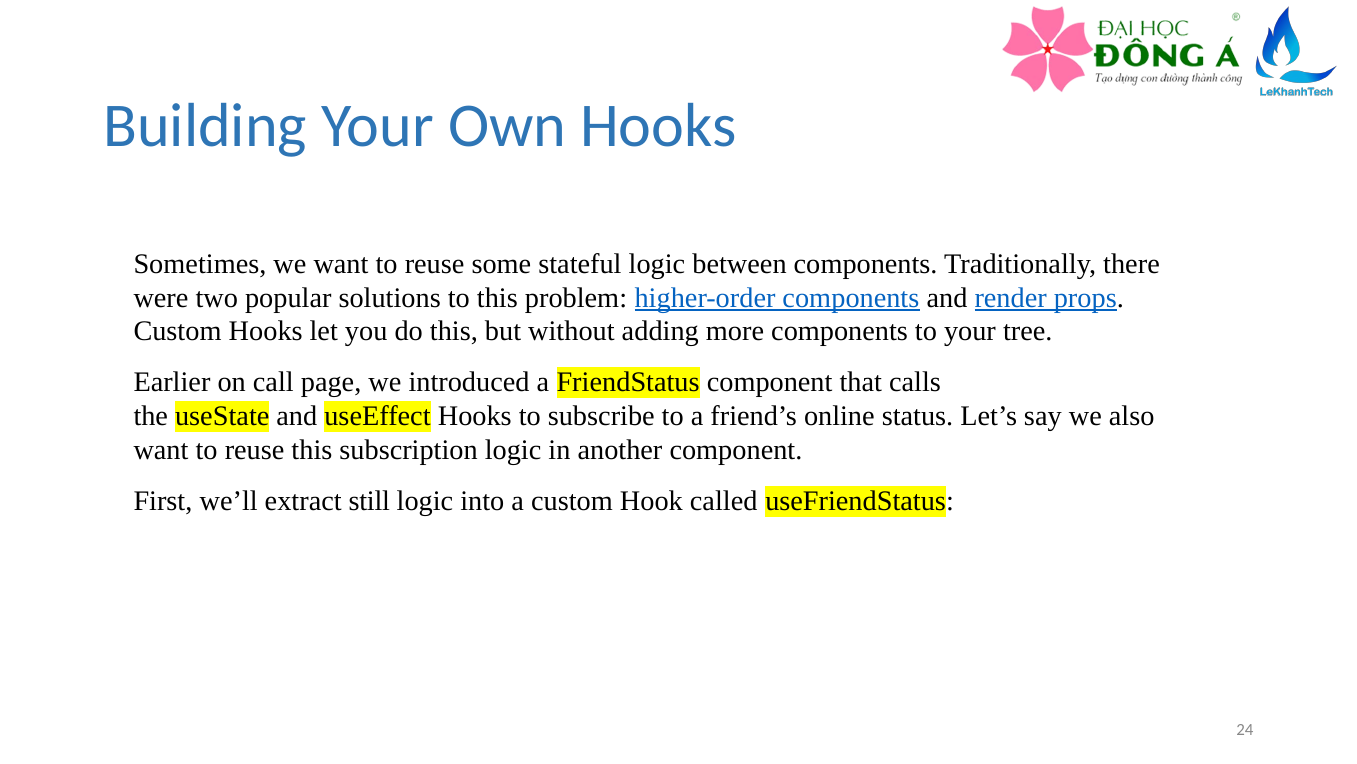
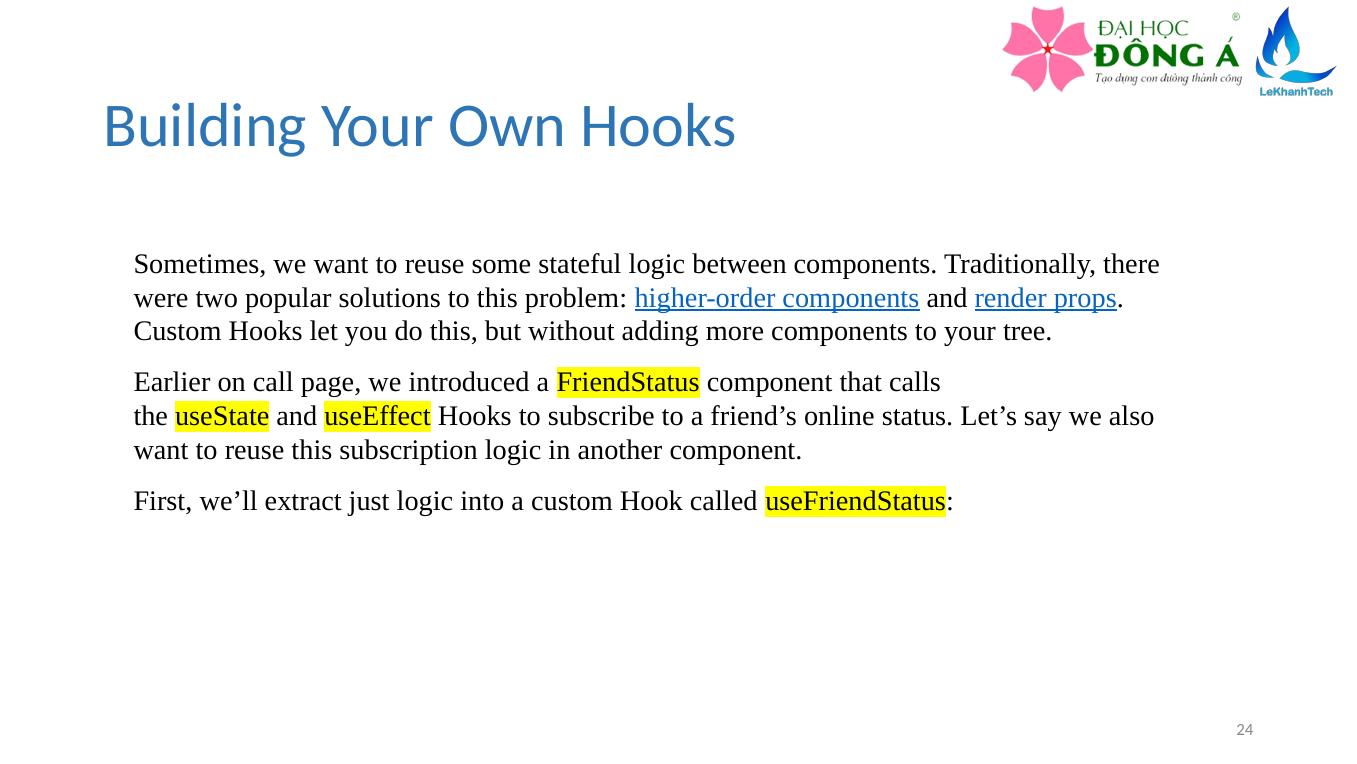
still: still -> just
